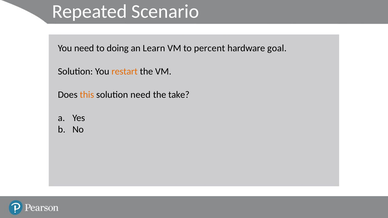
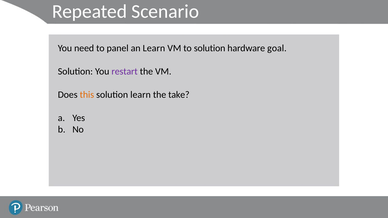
doing: doing -> panel
to percent: percent -> solution
restart colour: orange -> purple
solution need: need -> learn
